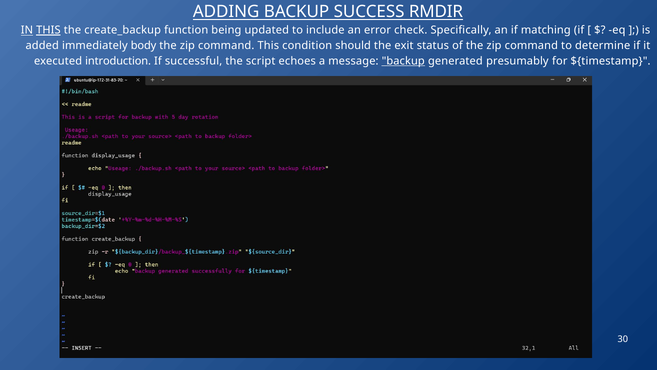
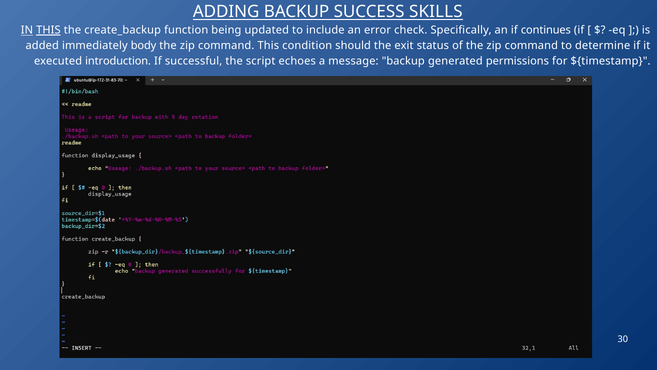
RMDIR: RMDIR -> SKILLS
matching: matching -> continues
backup at (403, 61) underline: present -> none
presumably: presumably -> permissions
